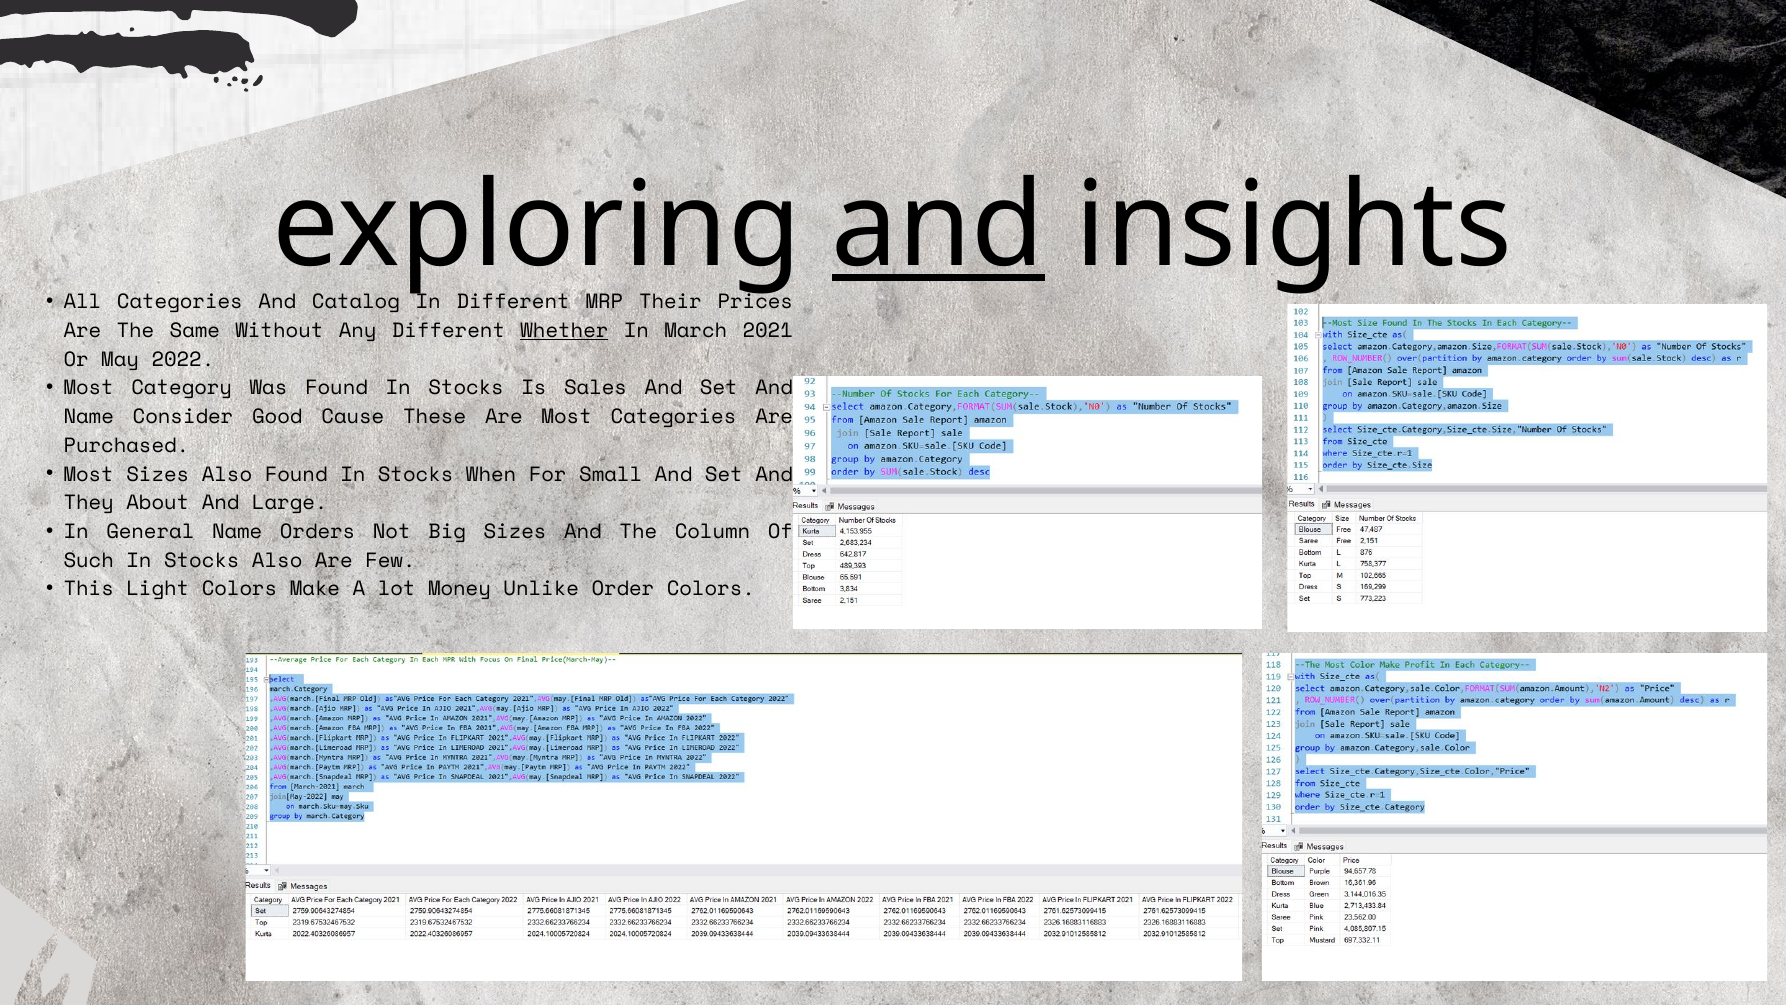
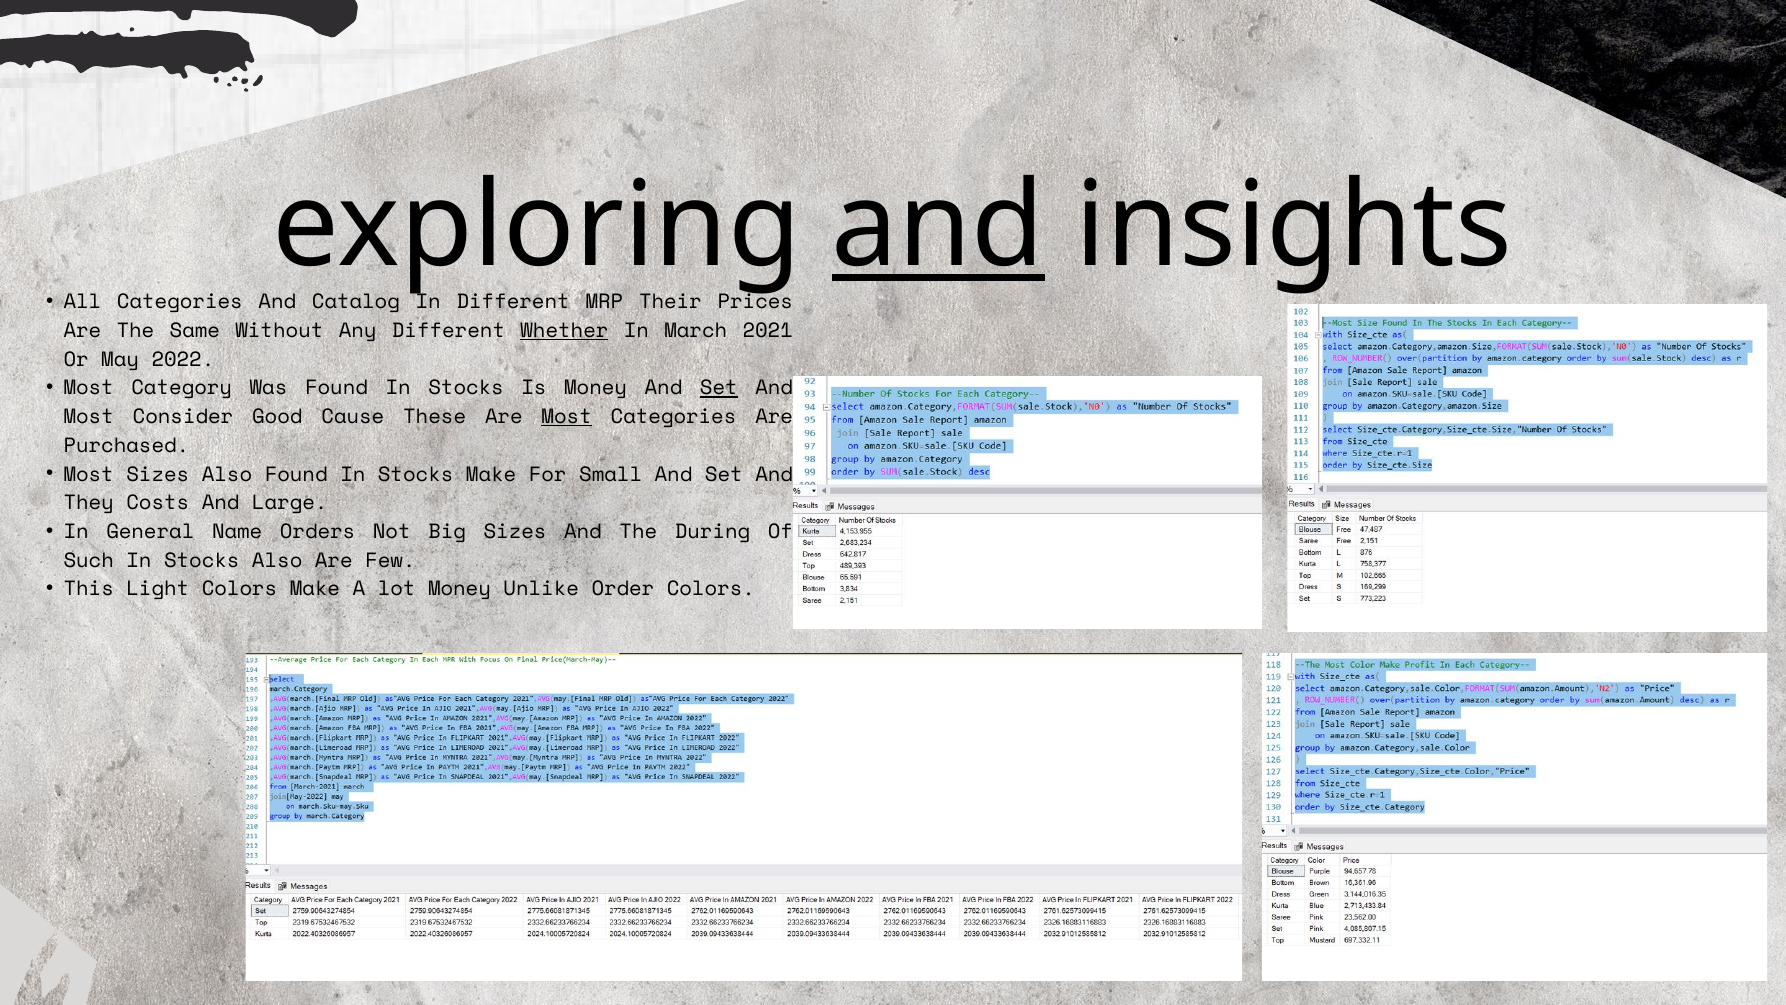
Is Sales: Sales -> Money
Set at (719, 388) underline: none -> present
Name at (89, 417): Name -> Most
Most at (567, 417) underline: none -> present
Stocks When: When -> Make
About: About -> Costs
Column: Column -> During
